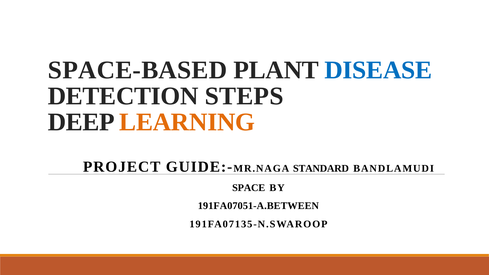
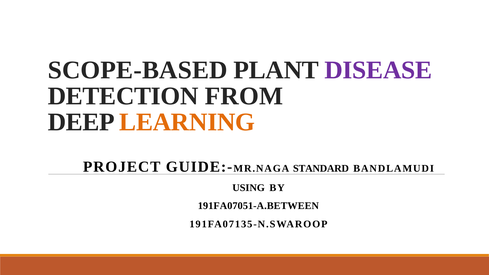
SPACE-BASED: SPACE-BASED -> SCOPE-BASED
DISEASE colour: blue -> purple
STEPS: STEPS -> FROM
SPACE: SPACE -> USING
